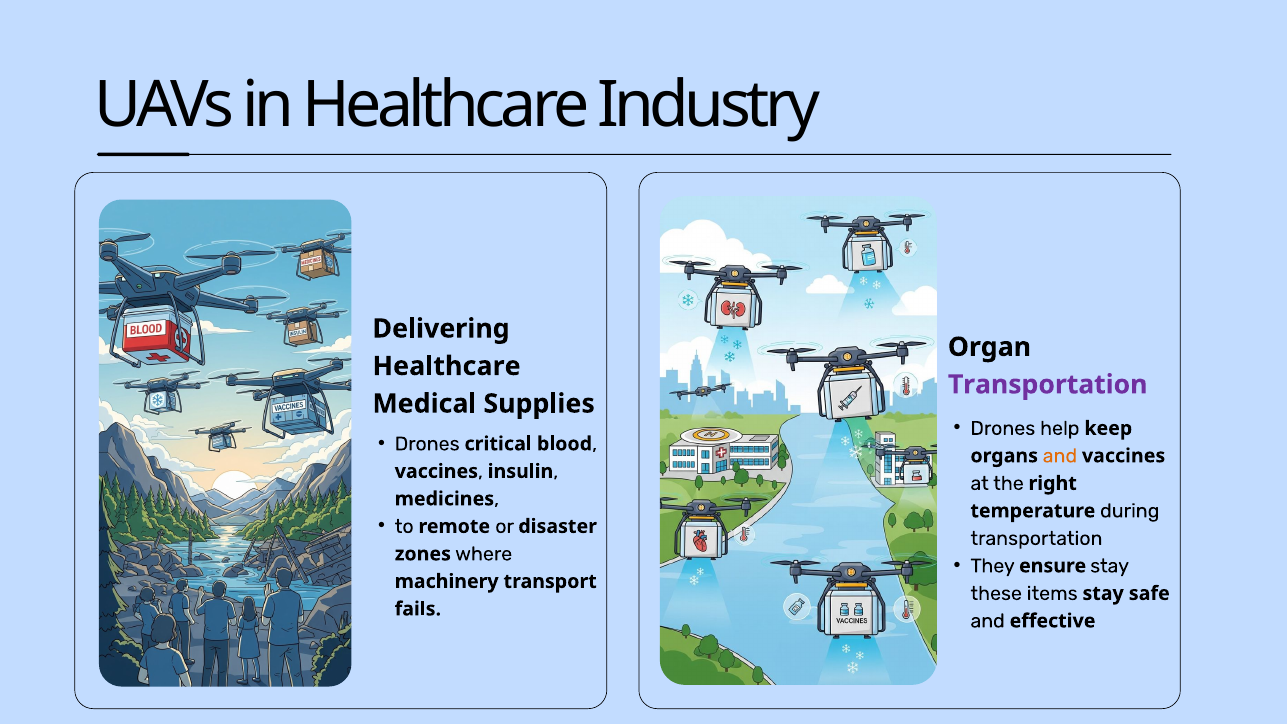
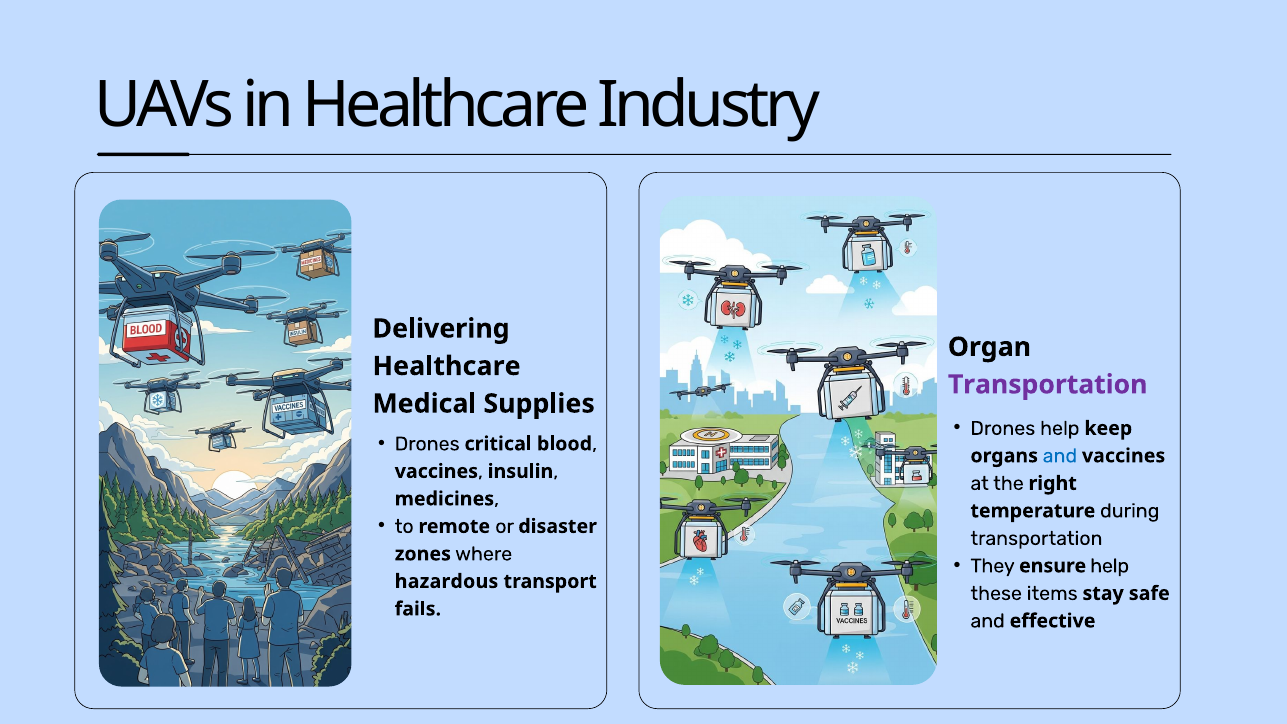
and at (1060, 456) colour: orange -> blue
ensure stay: stay -> help
machinery: machinery -> hazardous
